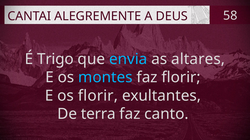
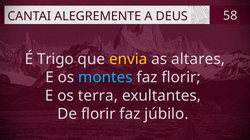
envia colour: light blue -> yellow
os florir: florir -> terra
De terra: terra -> florir
canto: canto -> júbilo
